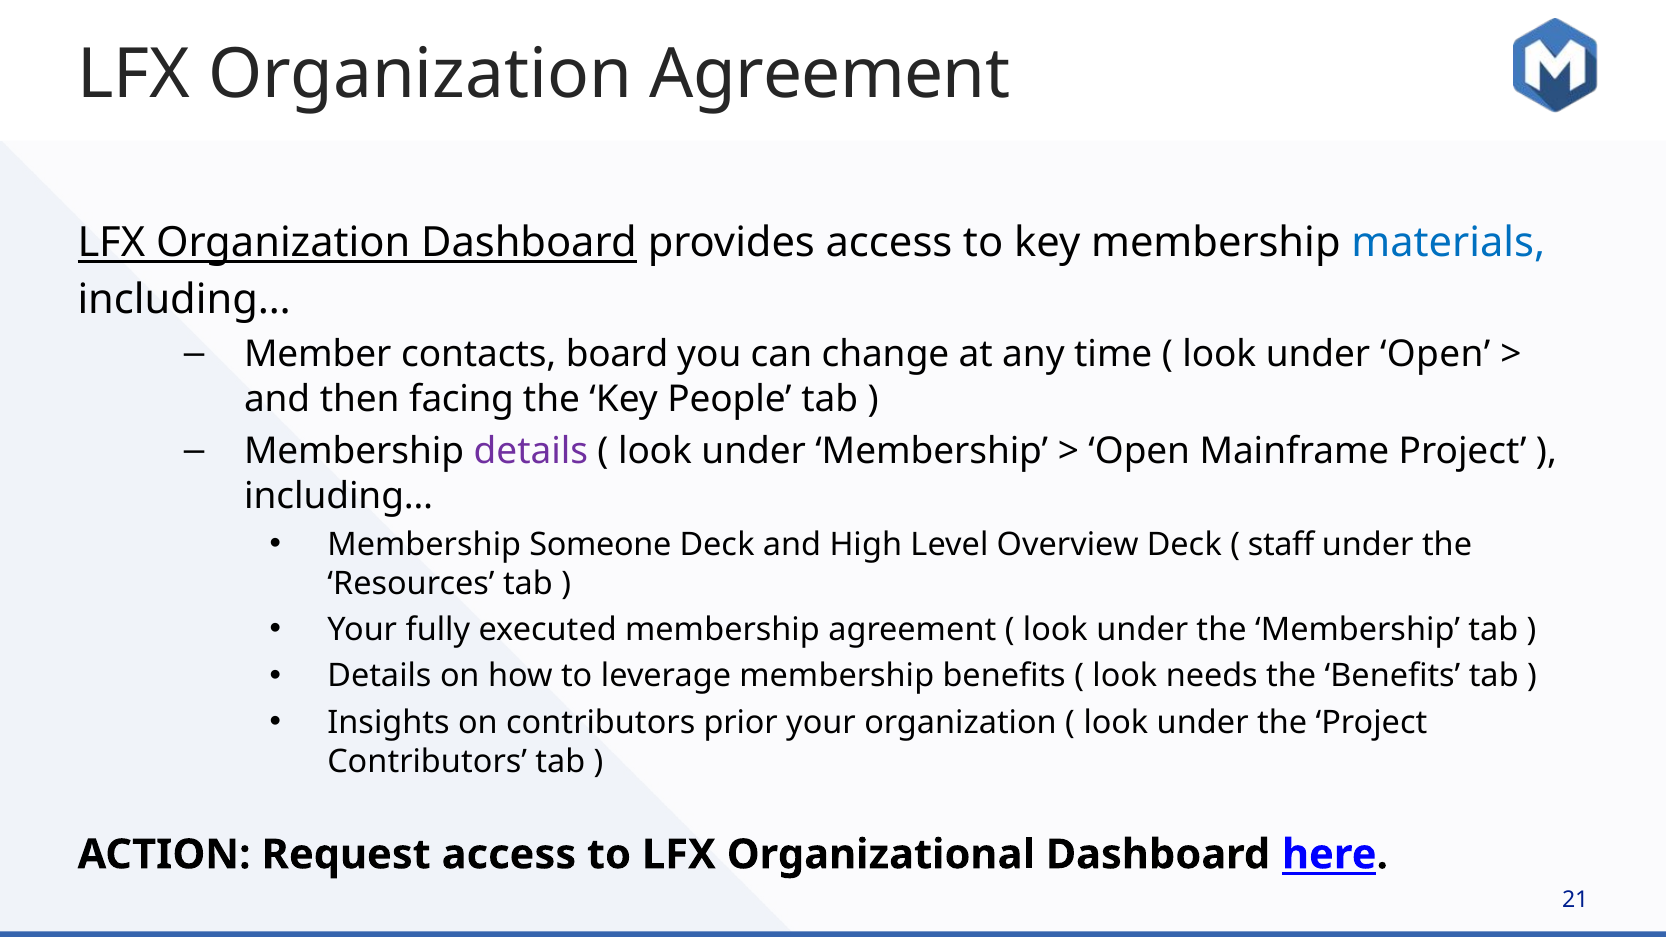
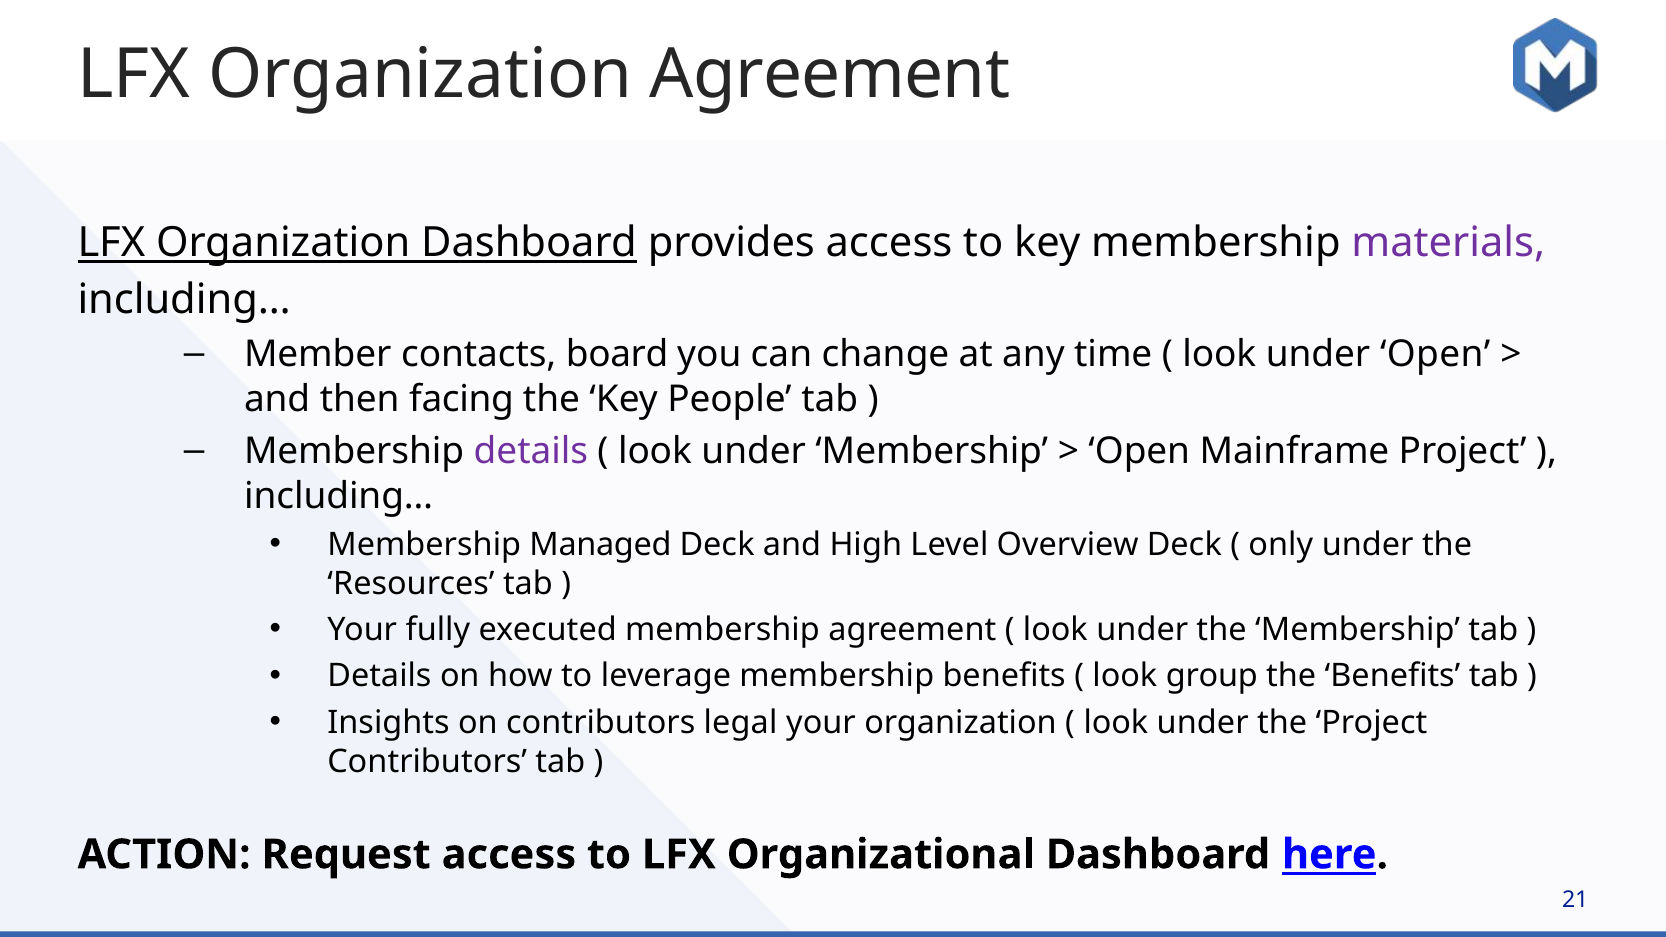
materials colour: blue -> purple
Someone: Someone -> Managed
staff: staff -> only
needs: needs -> group
prior: prior -> legal
